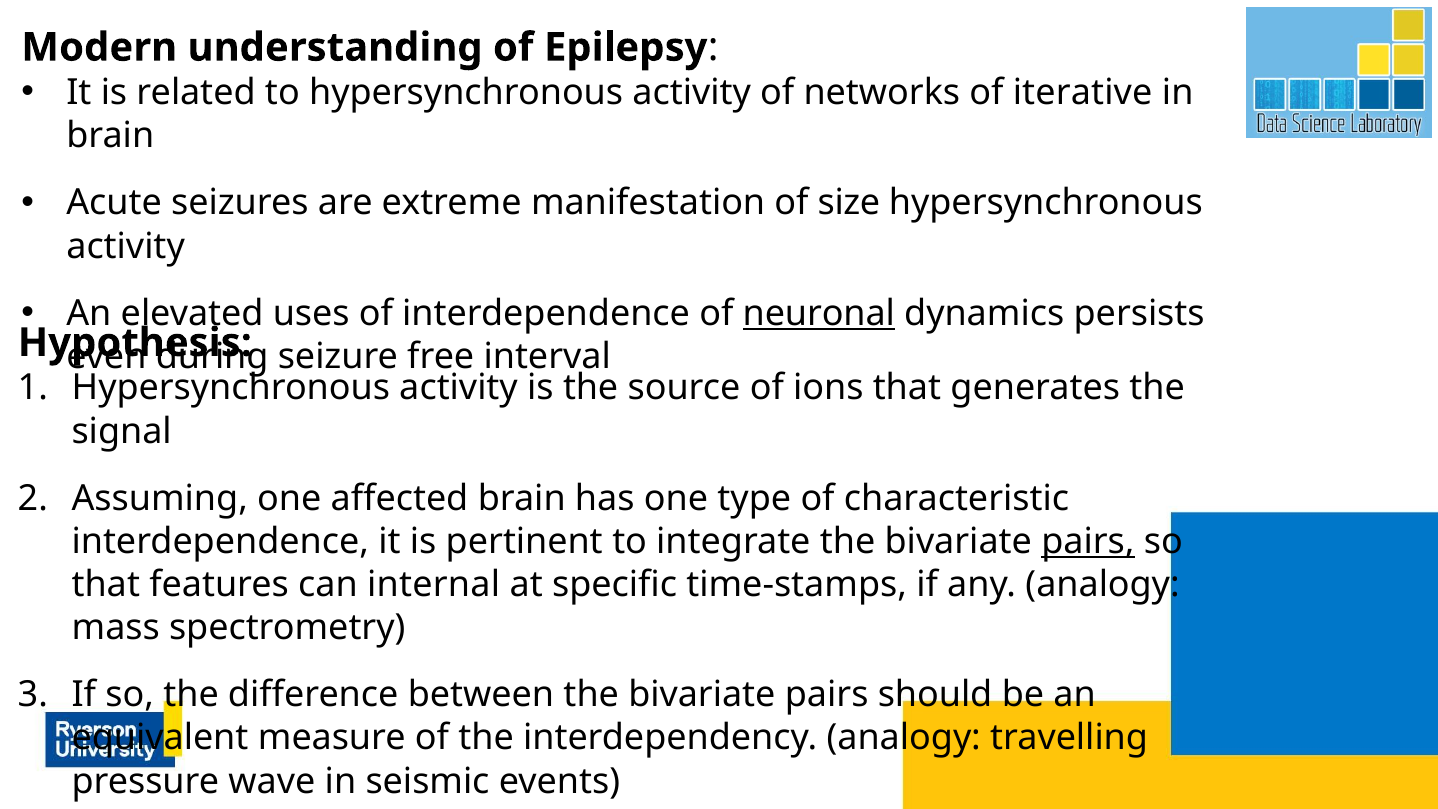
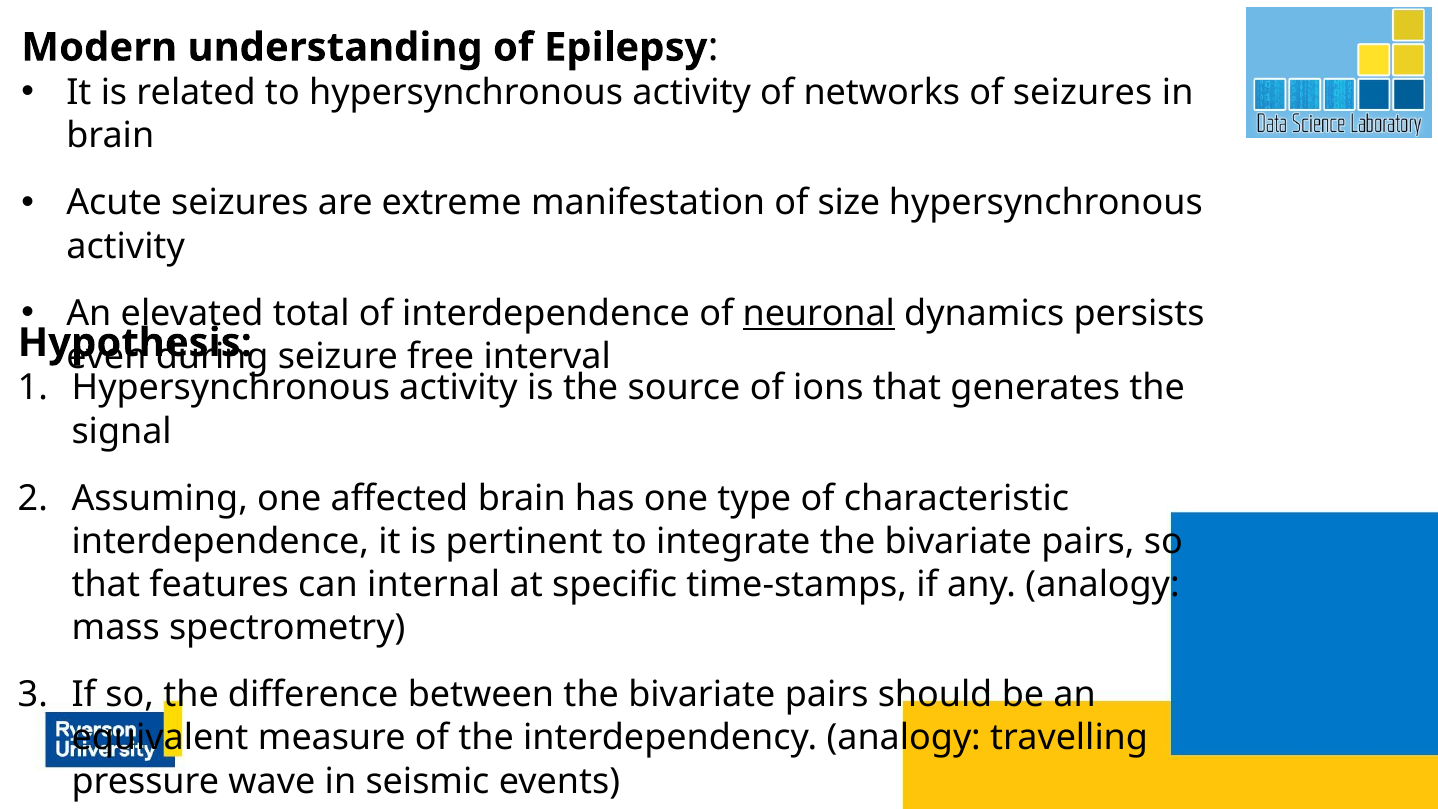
of iterative: iterative -> seizures
uses: uses -> total
pairs at (1088, 541) underline: present -> none
